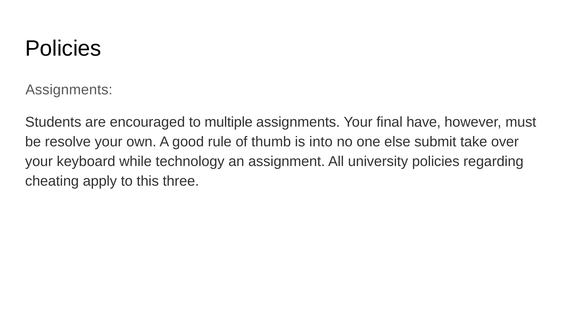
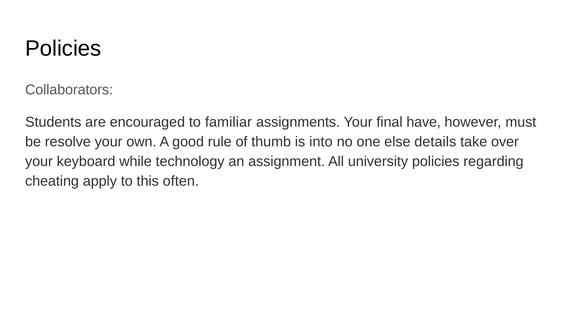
Assignments at (69, 90): Assignments -> Collaborators
multiple: multiple -> familiar
submit: submit -> details
three: three -> often
